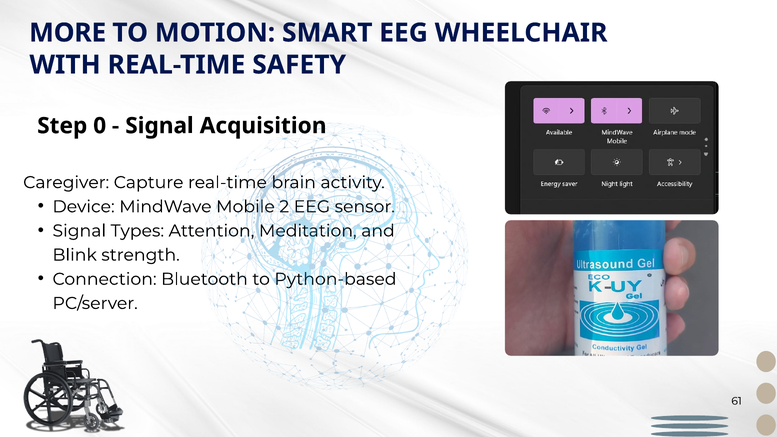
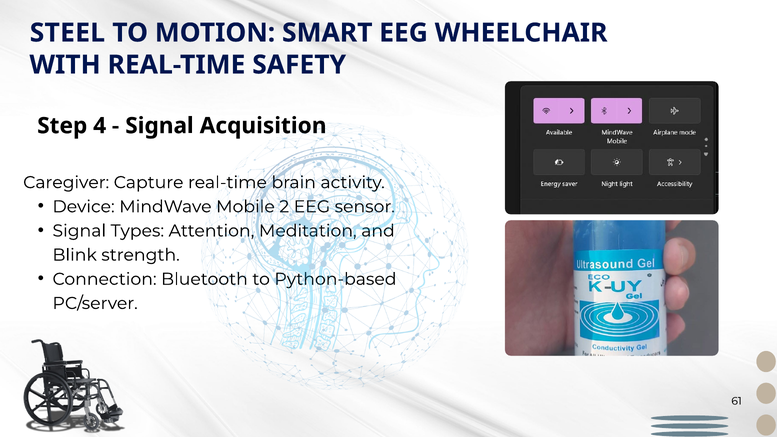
MORE: MORE -> STEEL
0: 0 -> 4
